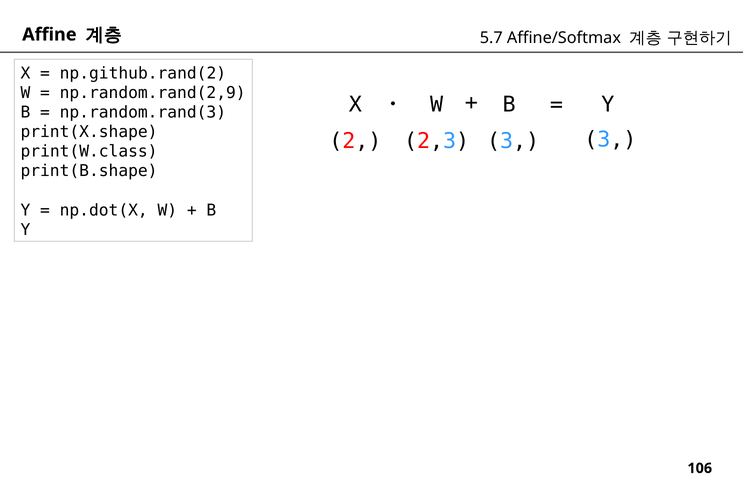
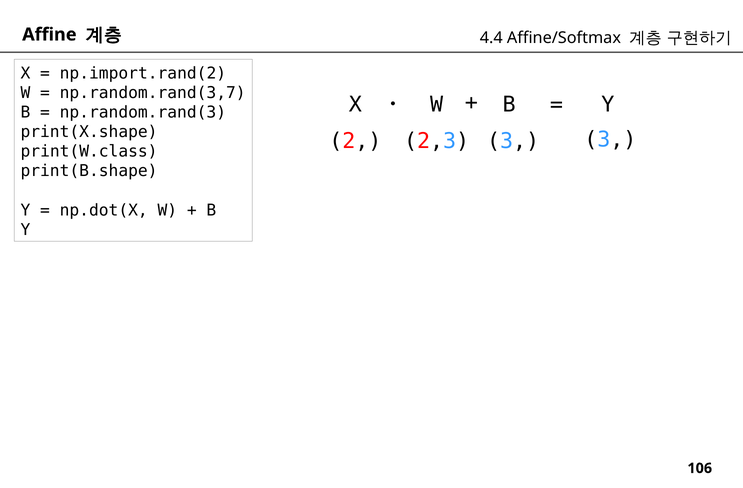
5.7: 5.7 -> 4.4
np.github.rand(2: np.github.rand(2 -> np.import.rand(2
np.random.rand(2,9: np.random.rand(2,9 -> np.random.rand(3,7
